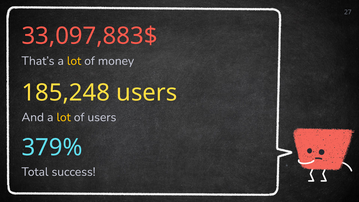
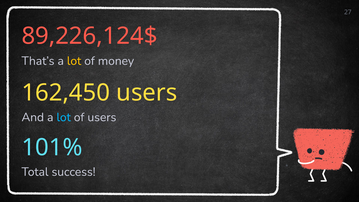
33,097,883$: 33,097,883$ -> 89,226,124$
185,248: 185,248 -> 162,450
lot at (64, 117) colour: yellow -> light blue
379%: 379% -> 101%
